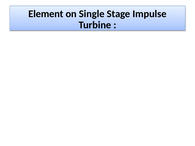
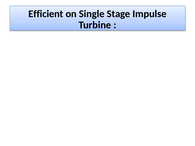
Element: Element -> Efficient
